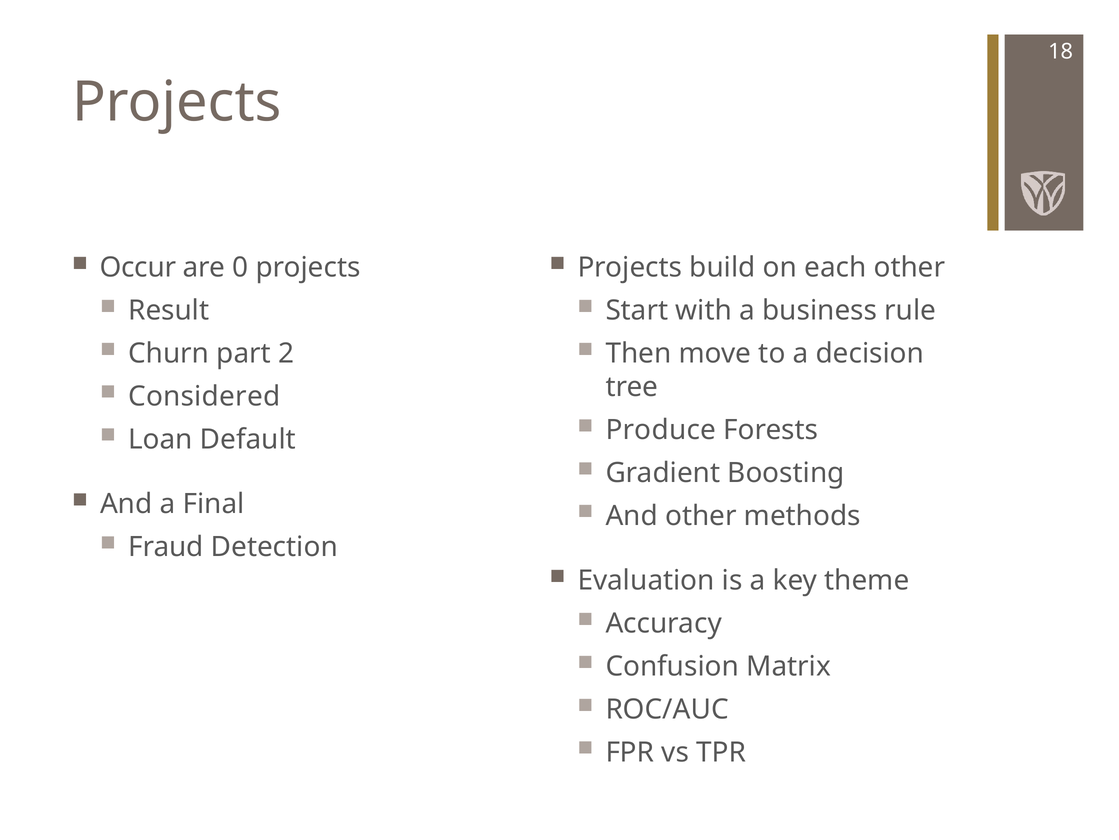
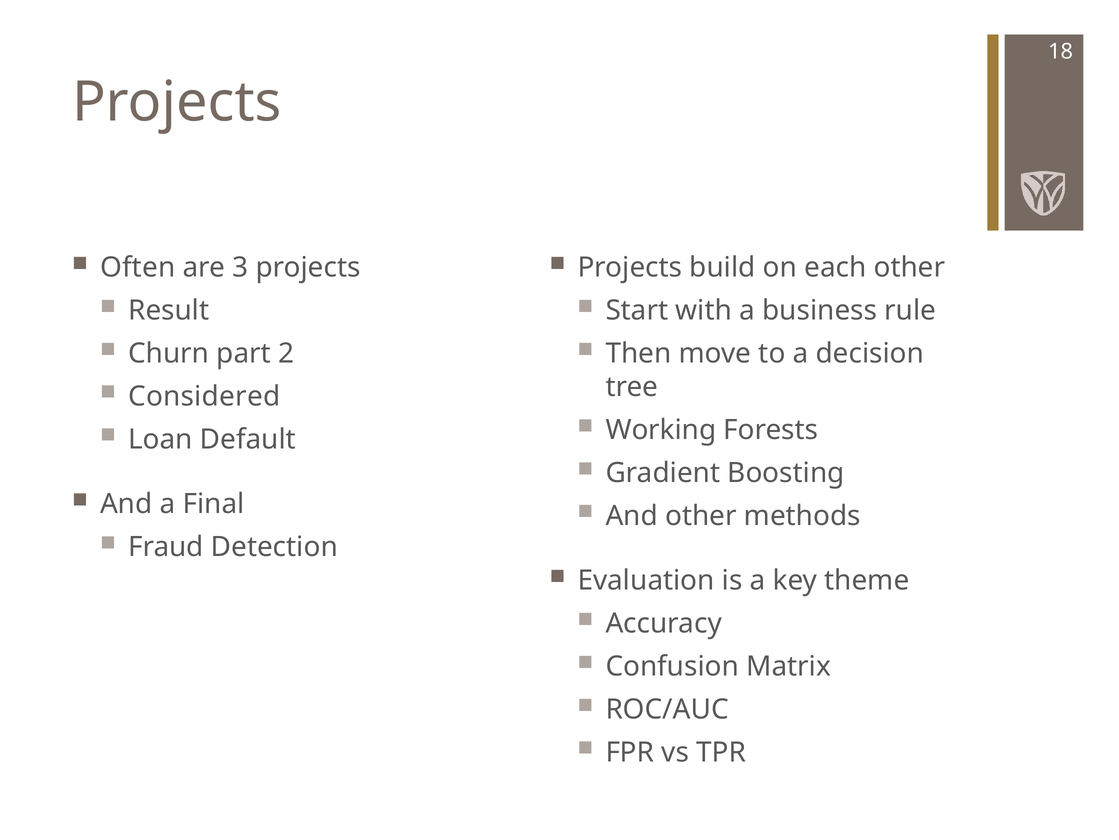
Occur: Occur -> Often
0: 0 -> 3
Produce: Produce -> Working
